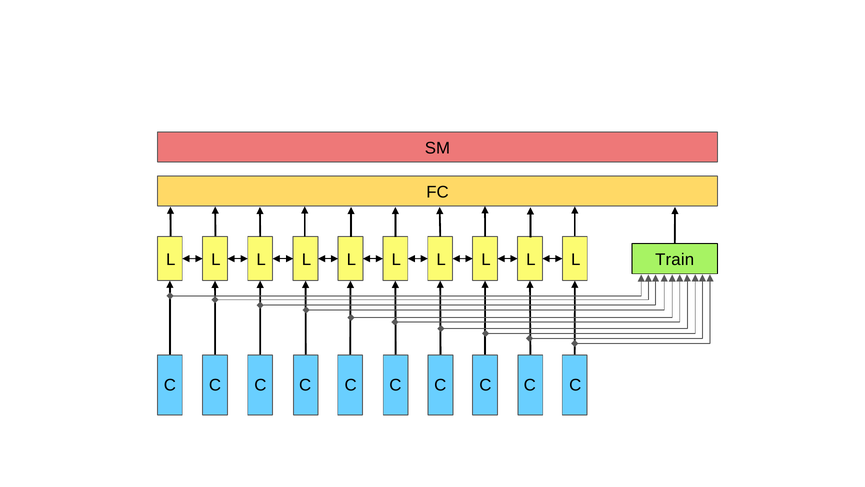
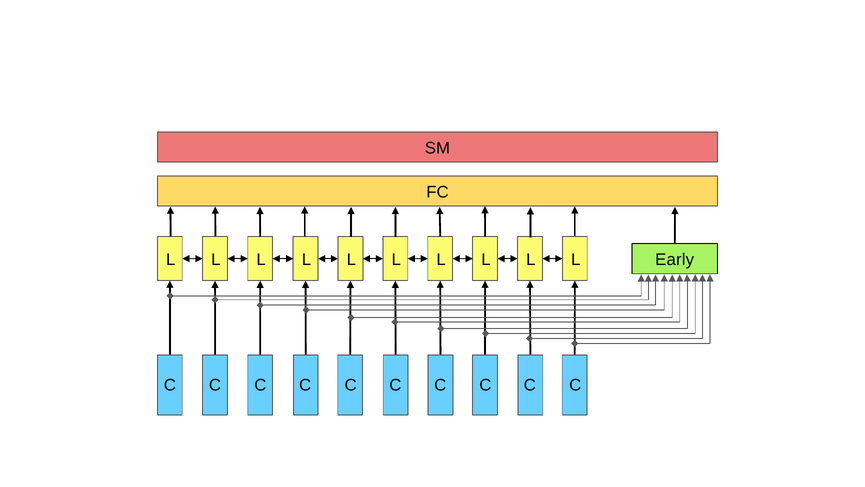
Train: Train -> Early
